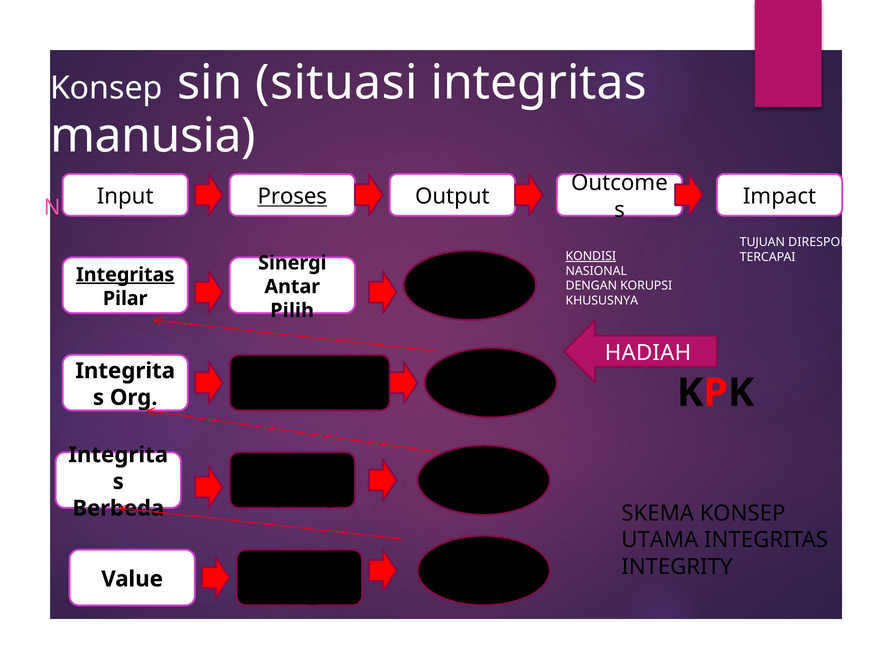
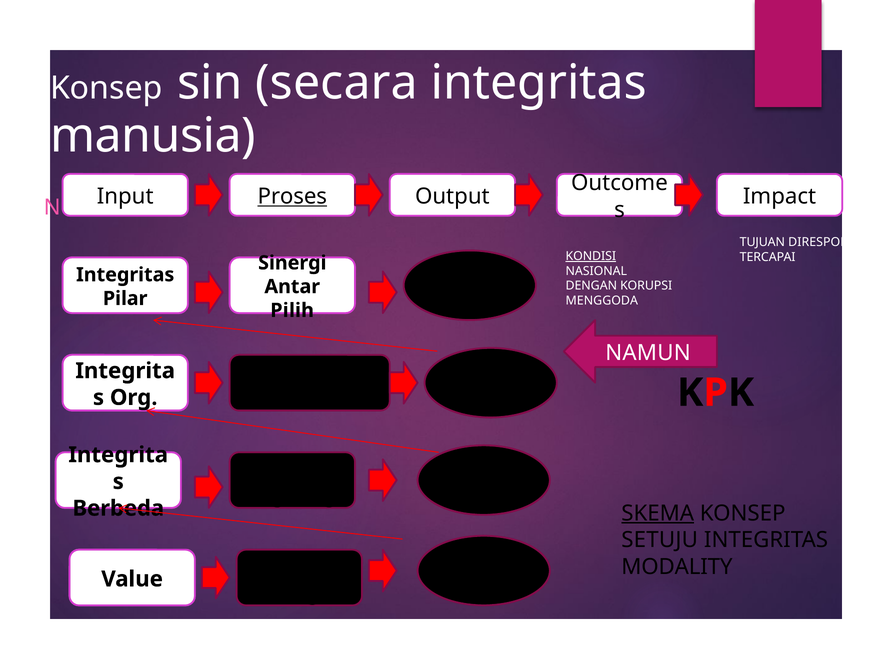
situasi: situasi -> secara
Integritas at (125, 275) underline: present -> none
KHUSUSNYA: KHUSUSNYA -> MENGGODA
HADIAH: HADIAH -> NAMUN
SKEMA underline: none -> present
UTAMA: UTAMA -> SETUJU
INTEGRITY: INTEGRITY -> MODALITY
